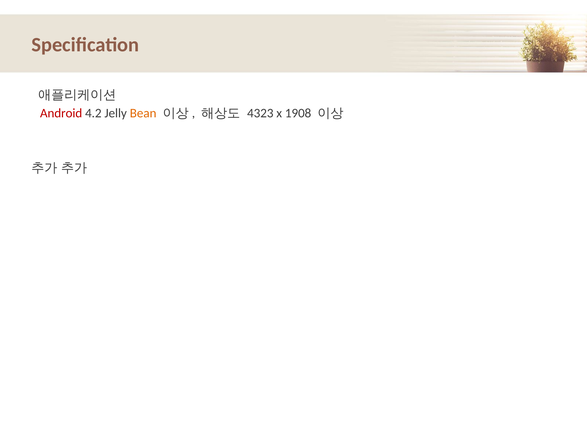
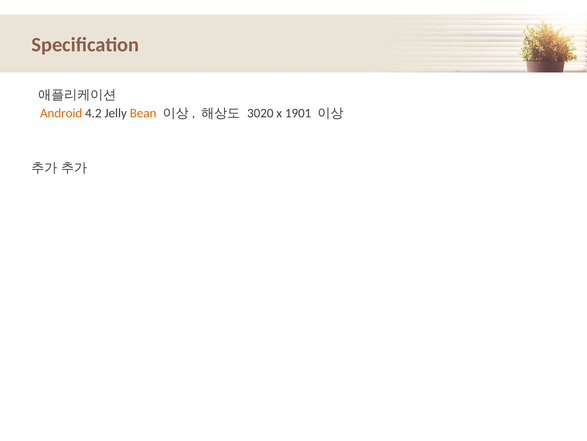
Android colour: red -> orange
4323: 4323 -> 3020
1908: 1908 -> 1901
